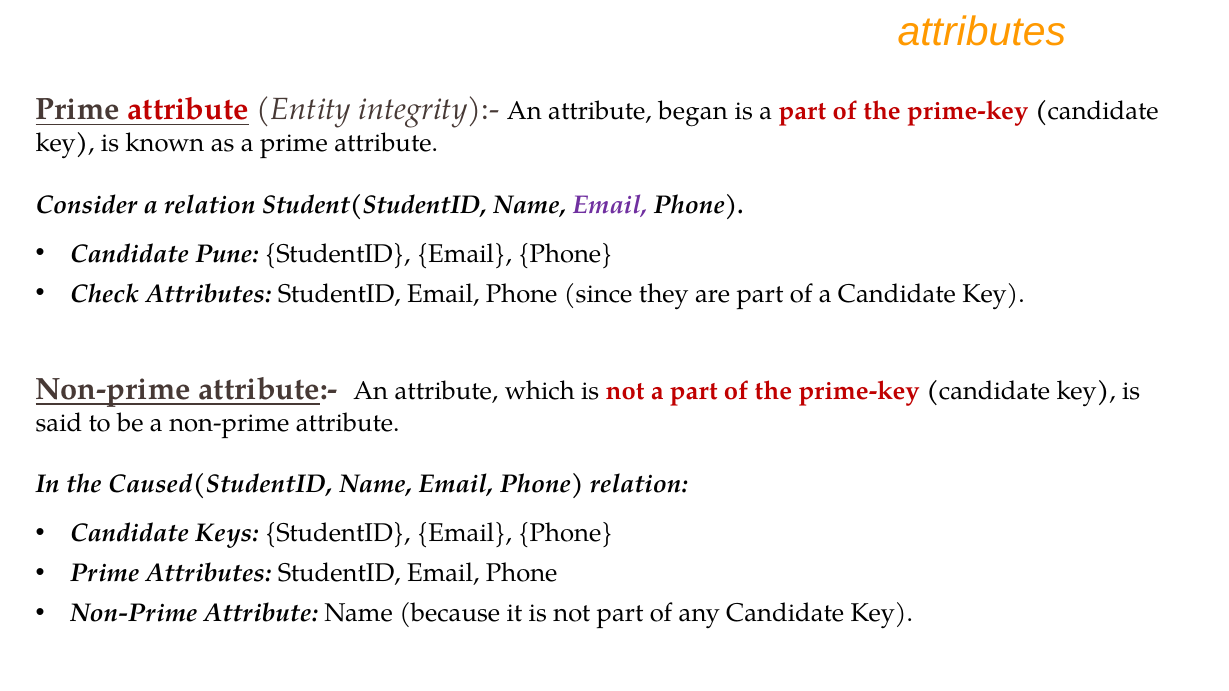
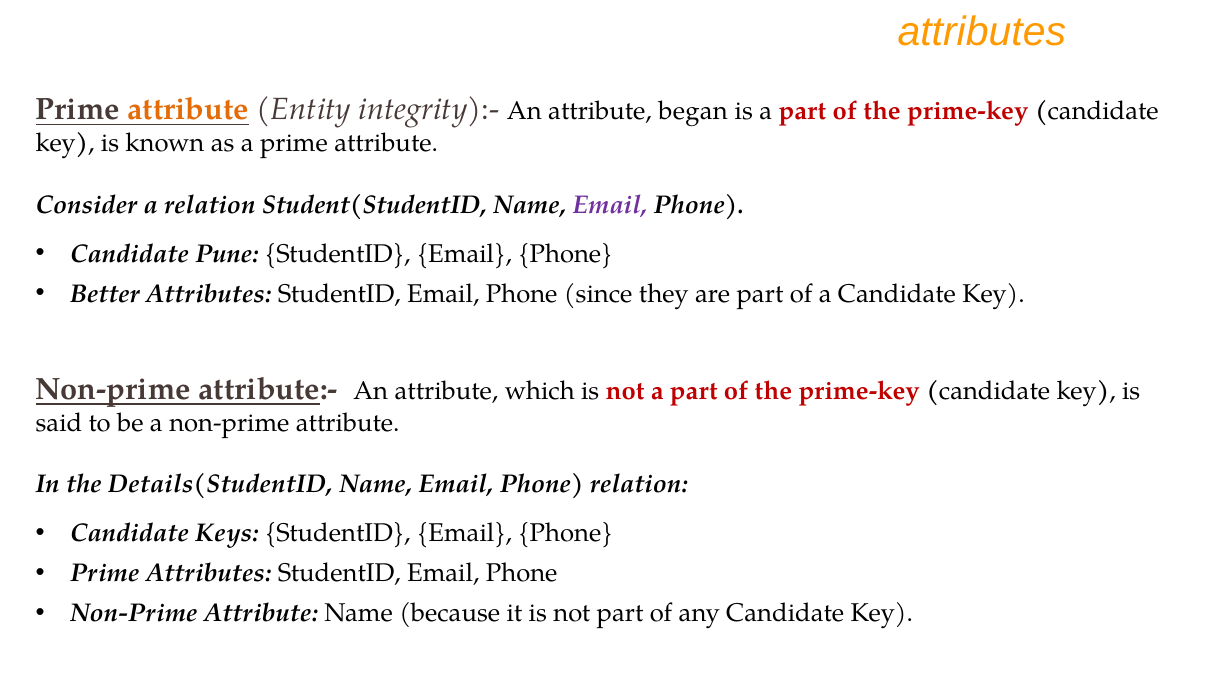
attribute at (188, 110) colour: red -> orange
Check: Check -> Better
Caused(StudentID: Caused(StudentID -> Details(StudentID
